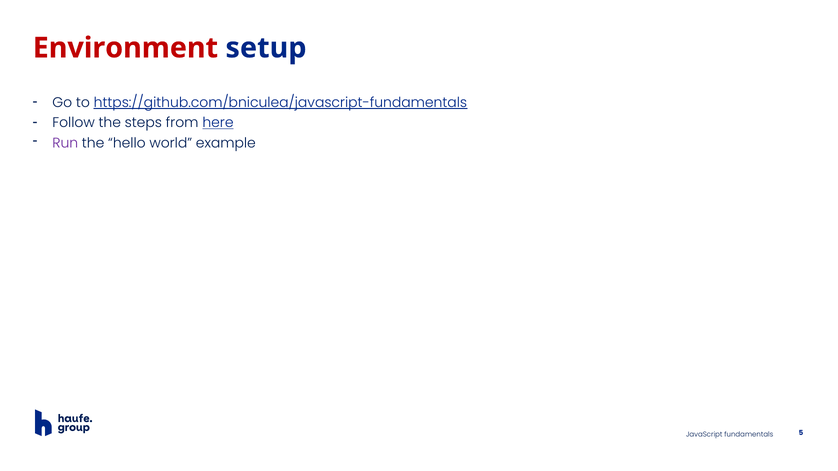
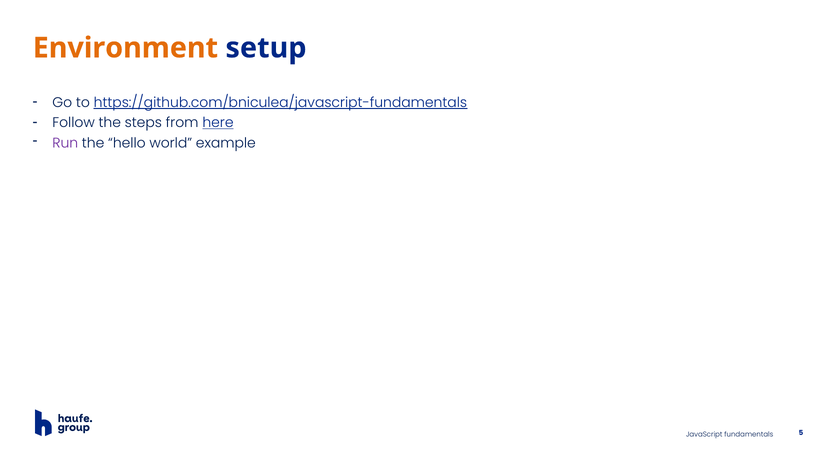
Environment colour: red -> orange
